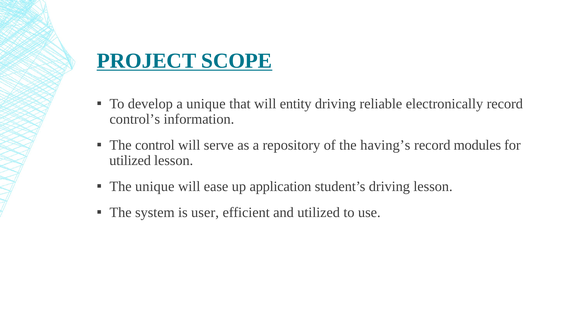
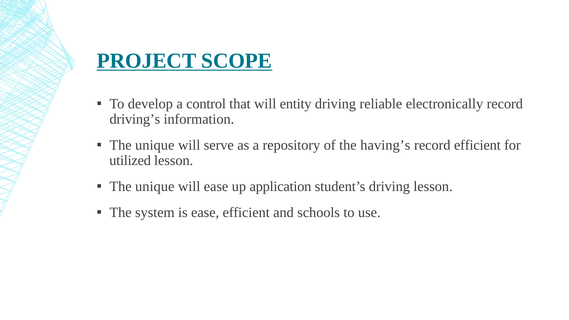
a unique: unique -> control
control’s: control’s -> driving’s
control at (155, 145): control -> unique
record modules: modules -> efficient
is user: user -> ease
and utilized: utilized -> schools
